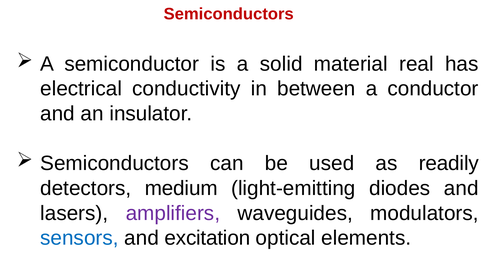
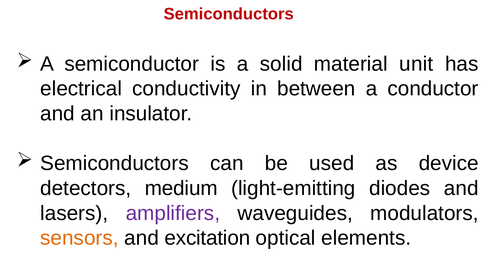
real: real -> unit
readily: readily -> device
sensors colour: blue -> orange
